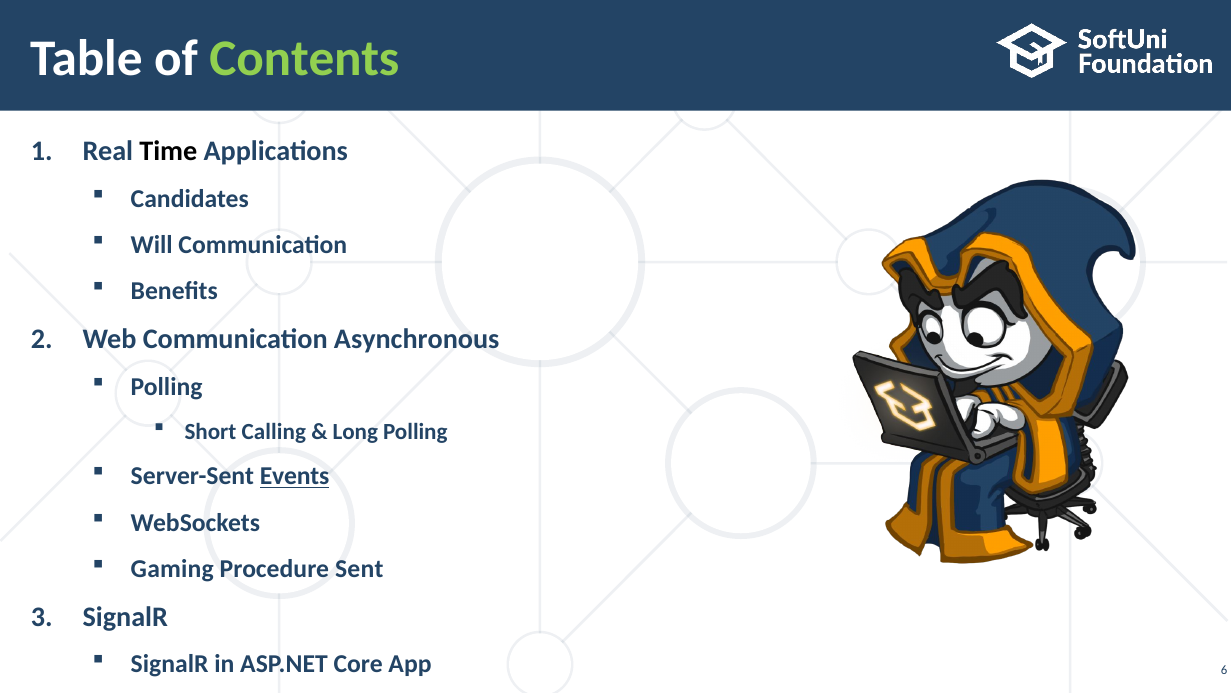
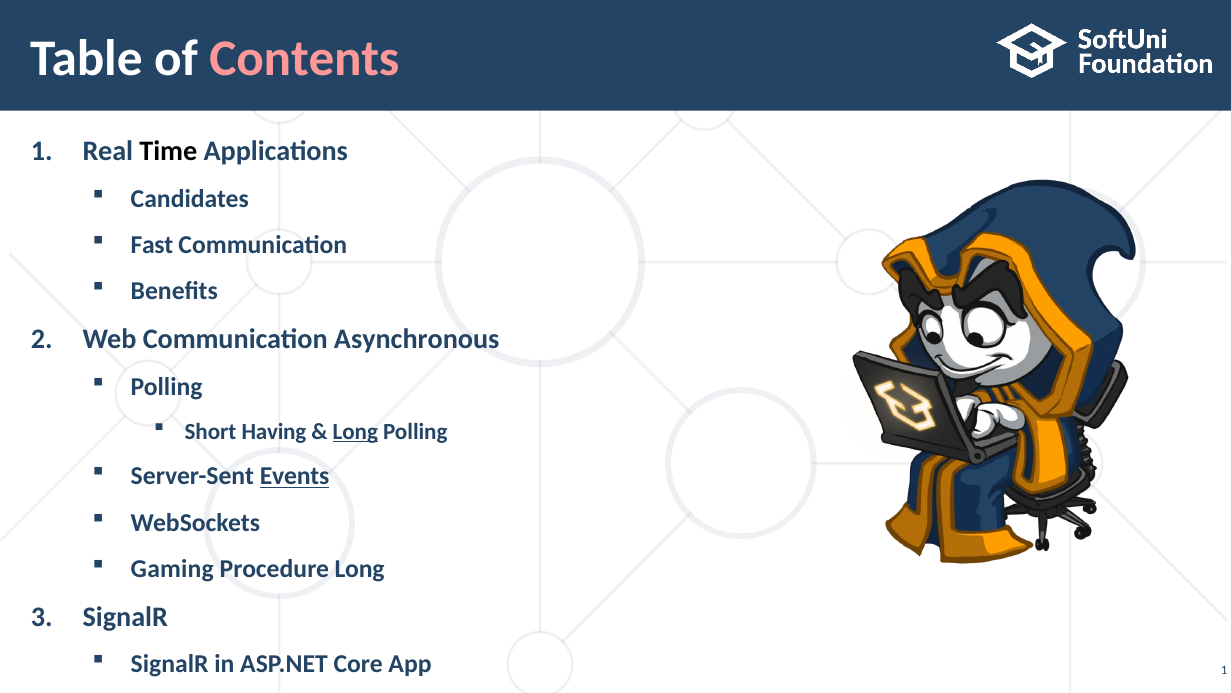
Contents colour: light green -> pink
Will: Will -> Fast
Calling: Calling -> Having
Long at (355, 431) underline: none -> present
Procedure Sent: Sent -> Long
App 6: 6 -> 1
